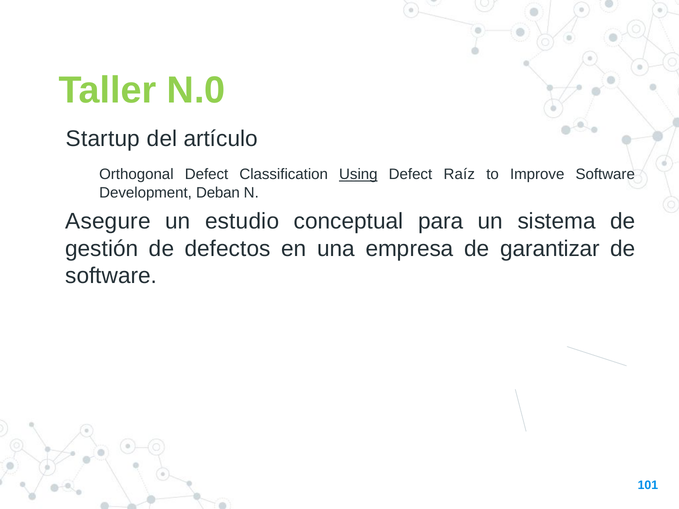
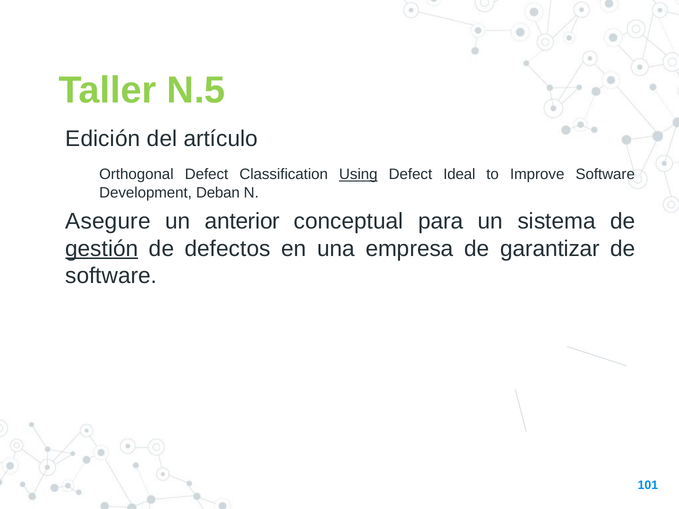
N.0: N.0 -> N.5
Startup: Startup -> Edición
Raíz: Raíz -> Ideal
estudio: estudio -> anterior
gestión underline: none -> present
